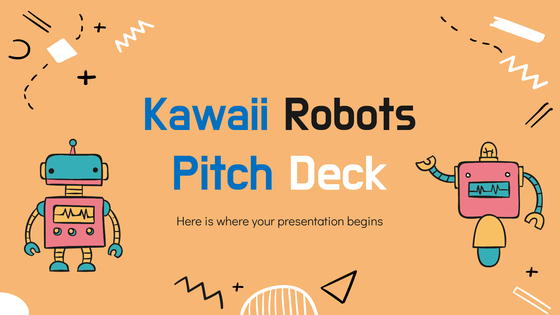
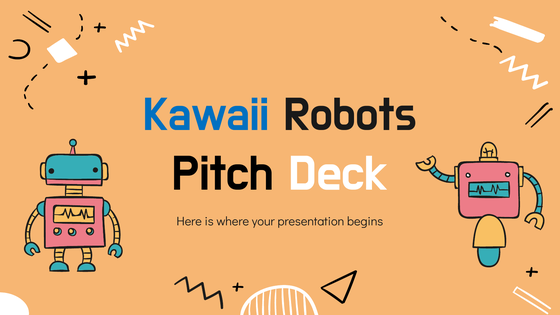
Pitch colour: blue -> black
